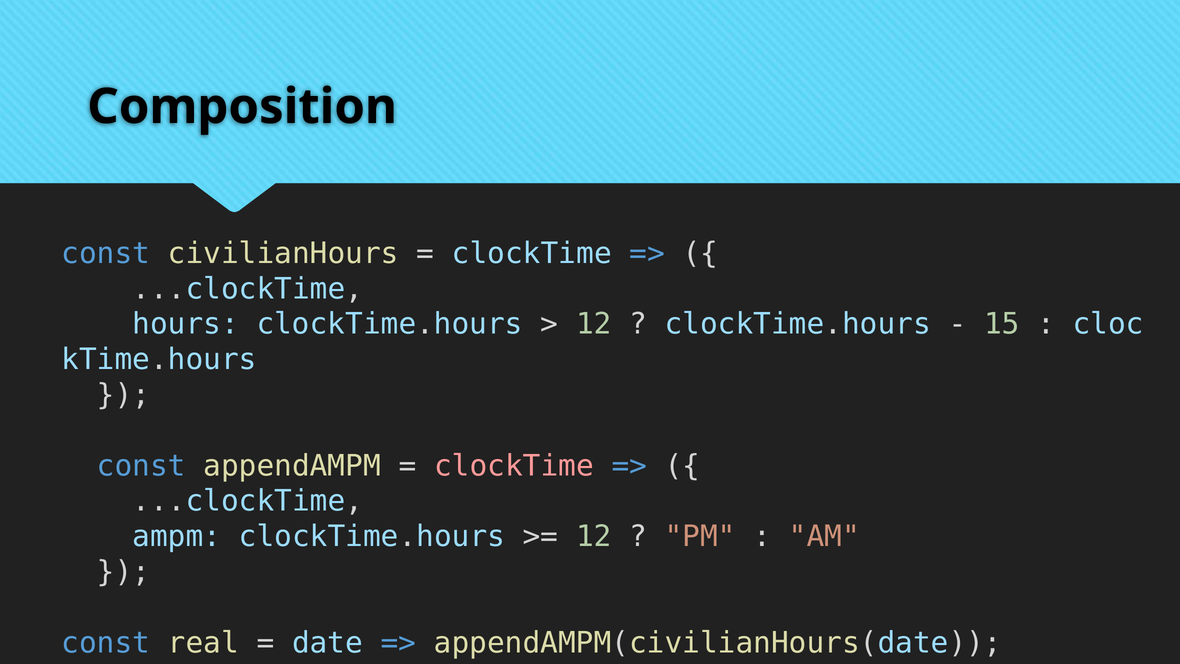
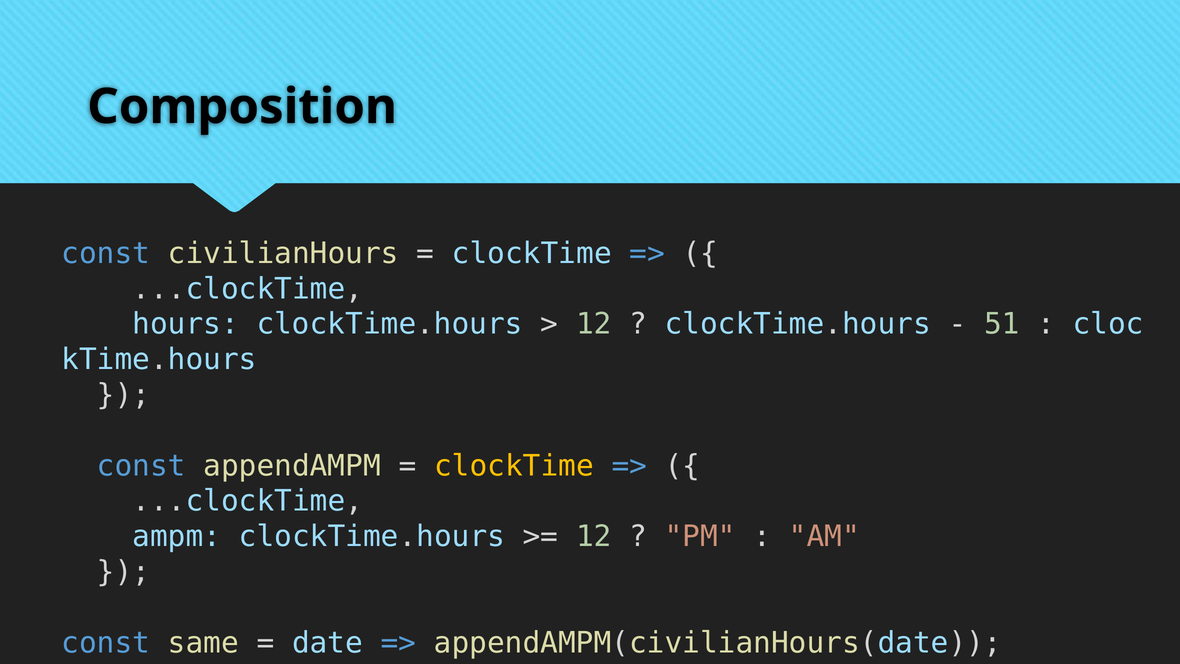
15: 15 -> 51
clockTime at (514, 466) colour: pink -> yellow
real: real -> same
